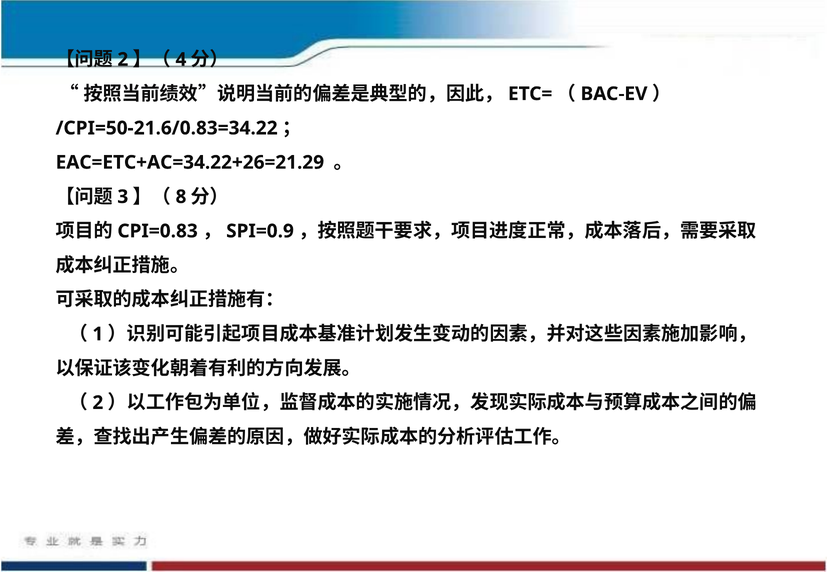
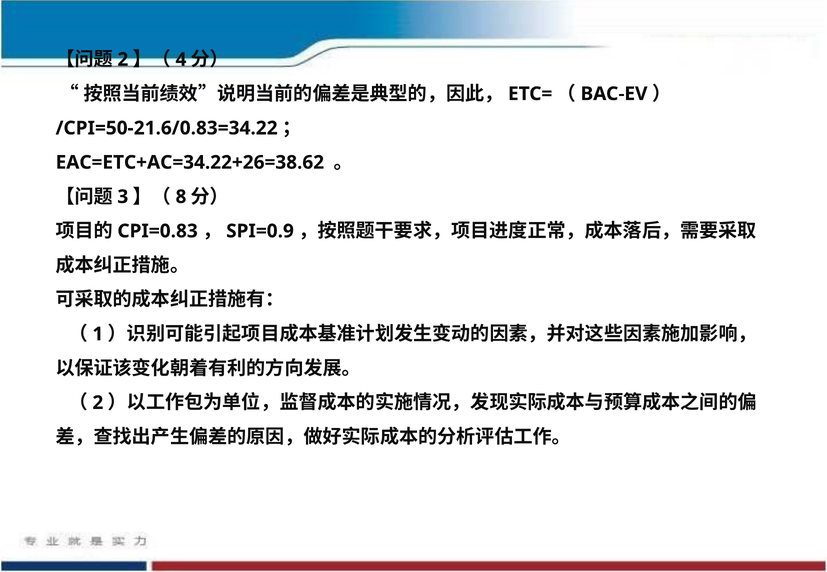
EAC=ETC+AC=34.22+26=21.29: EAC=ETC+AC=34.22+26=21.29 -> EAC=ETC+AC=34.22+26=38.62
